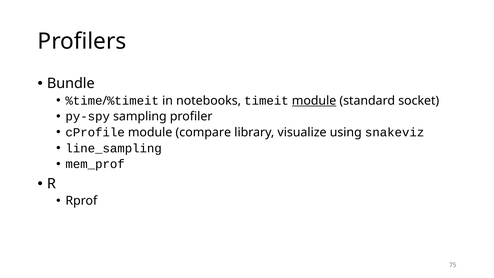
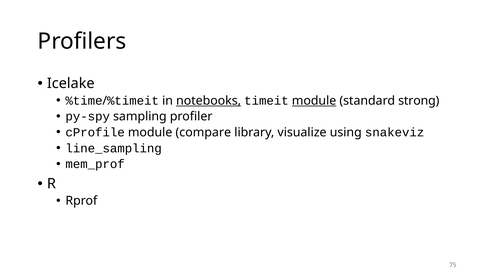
Bundle: Bundle -> Icelake
notebooks underline: none -> present
socket: socket -> strong
